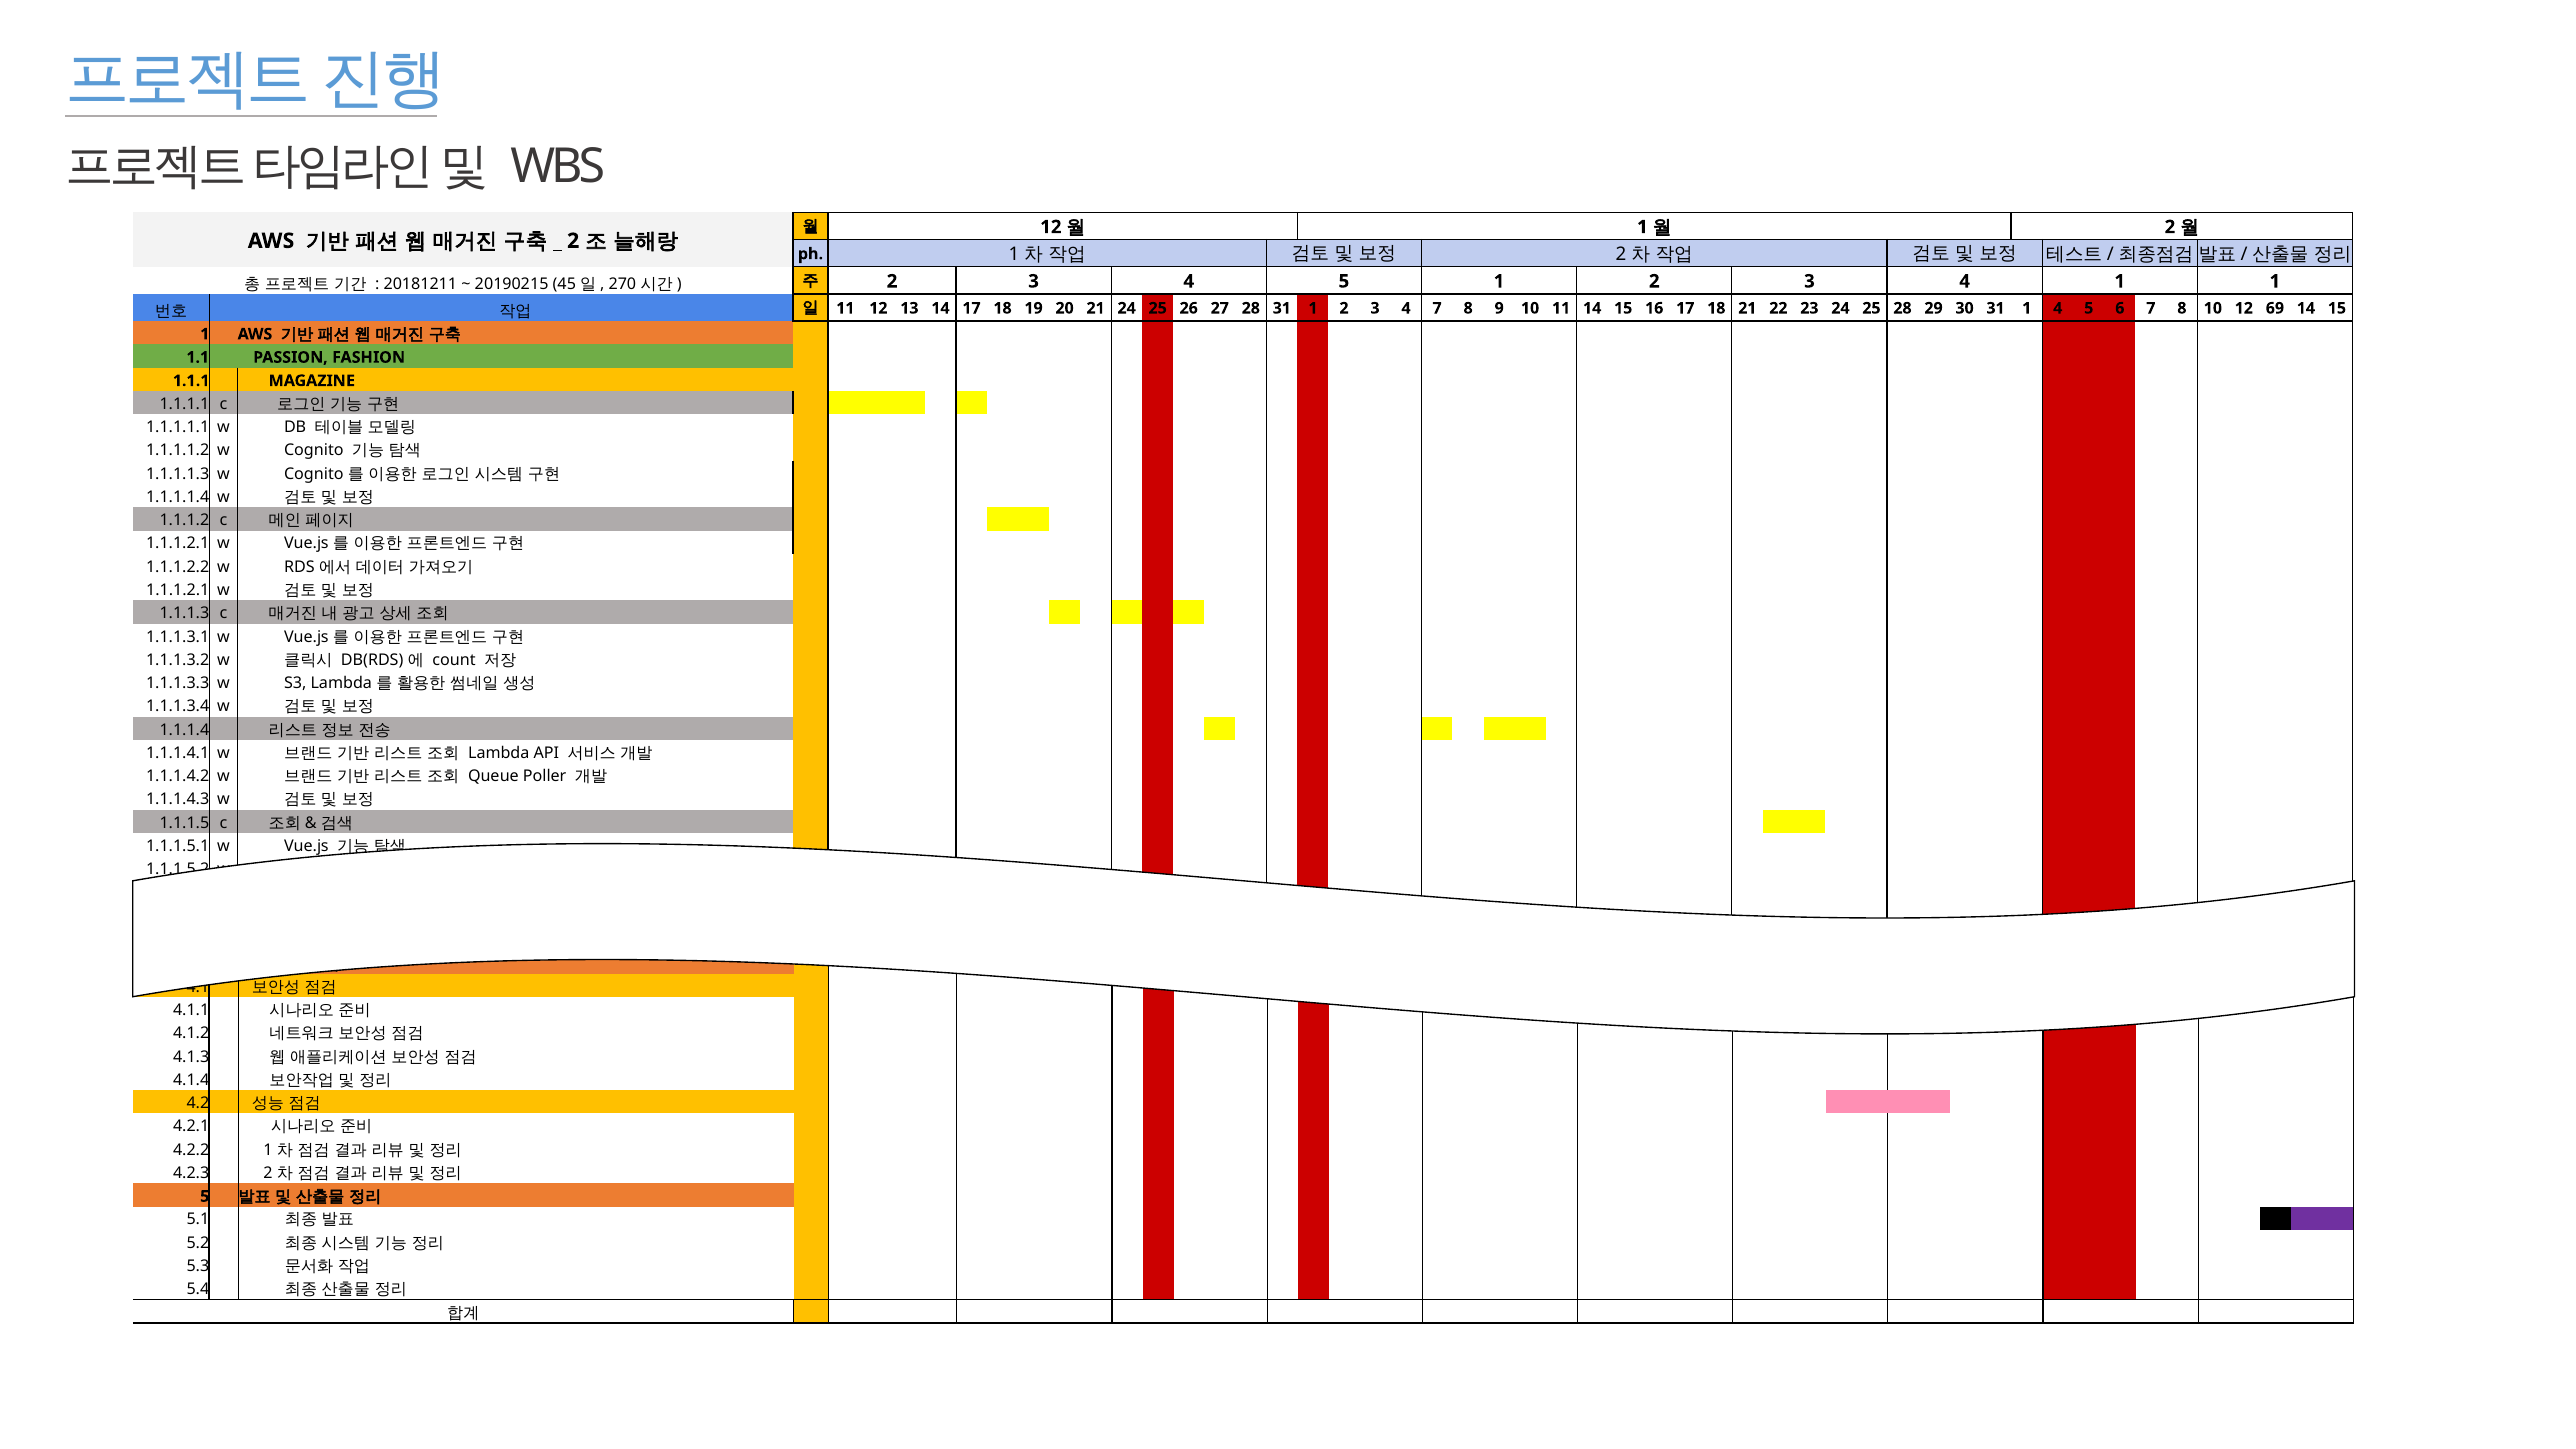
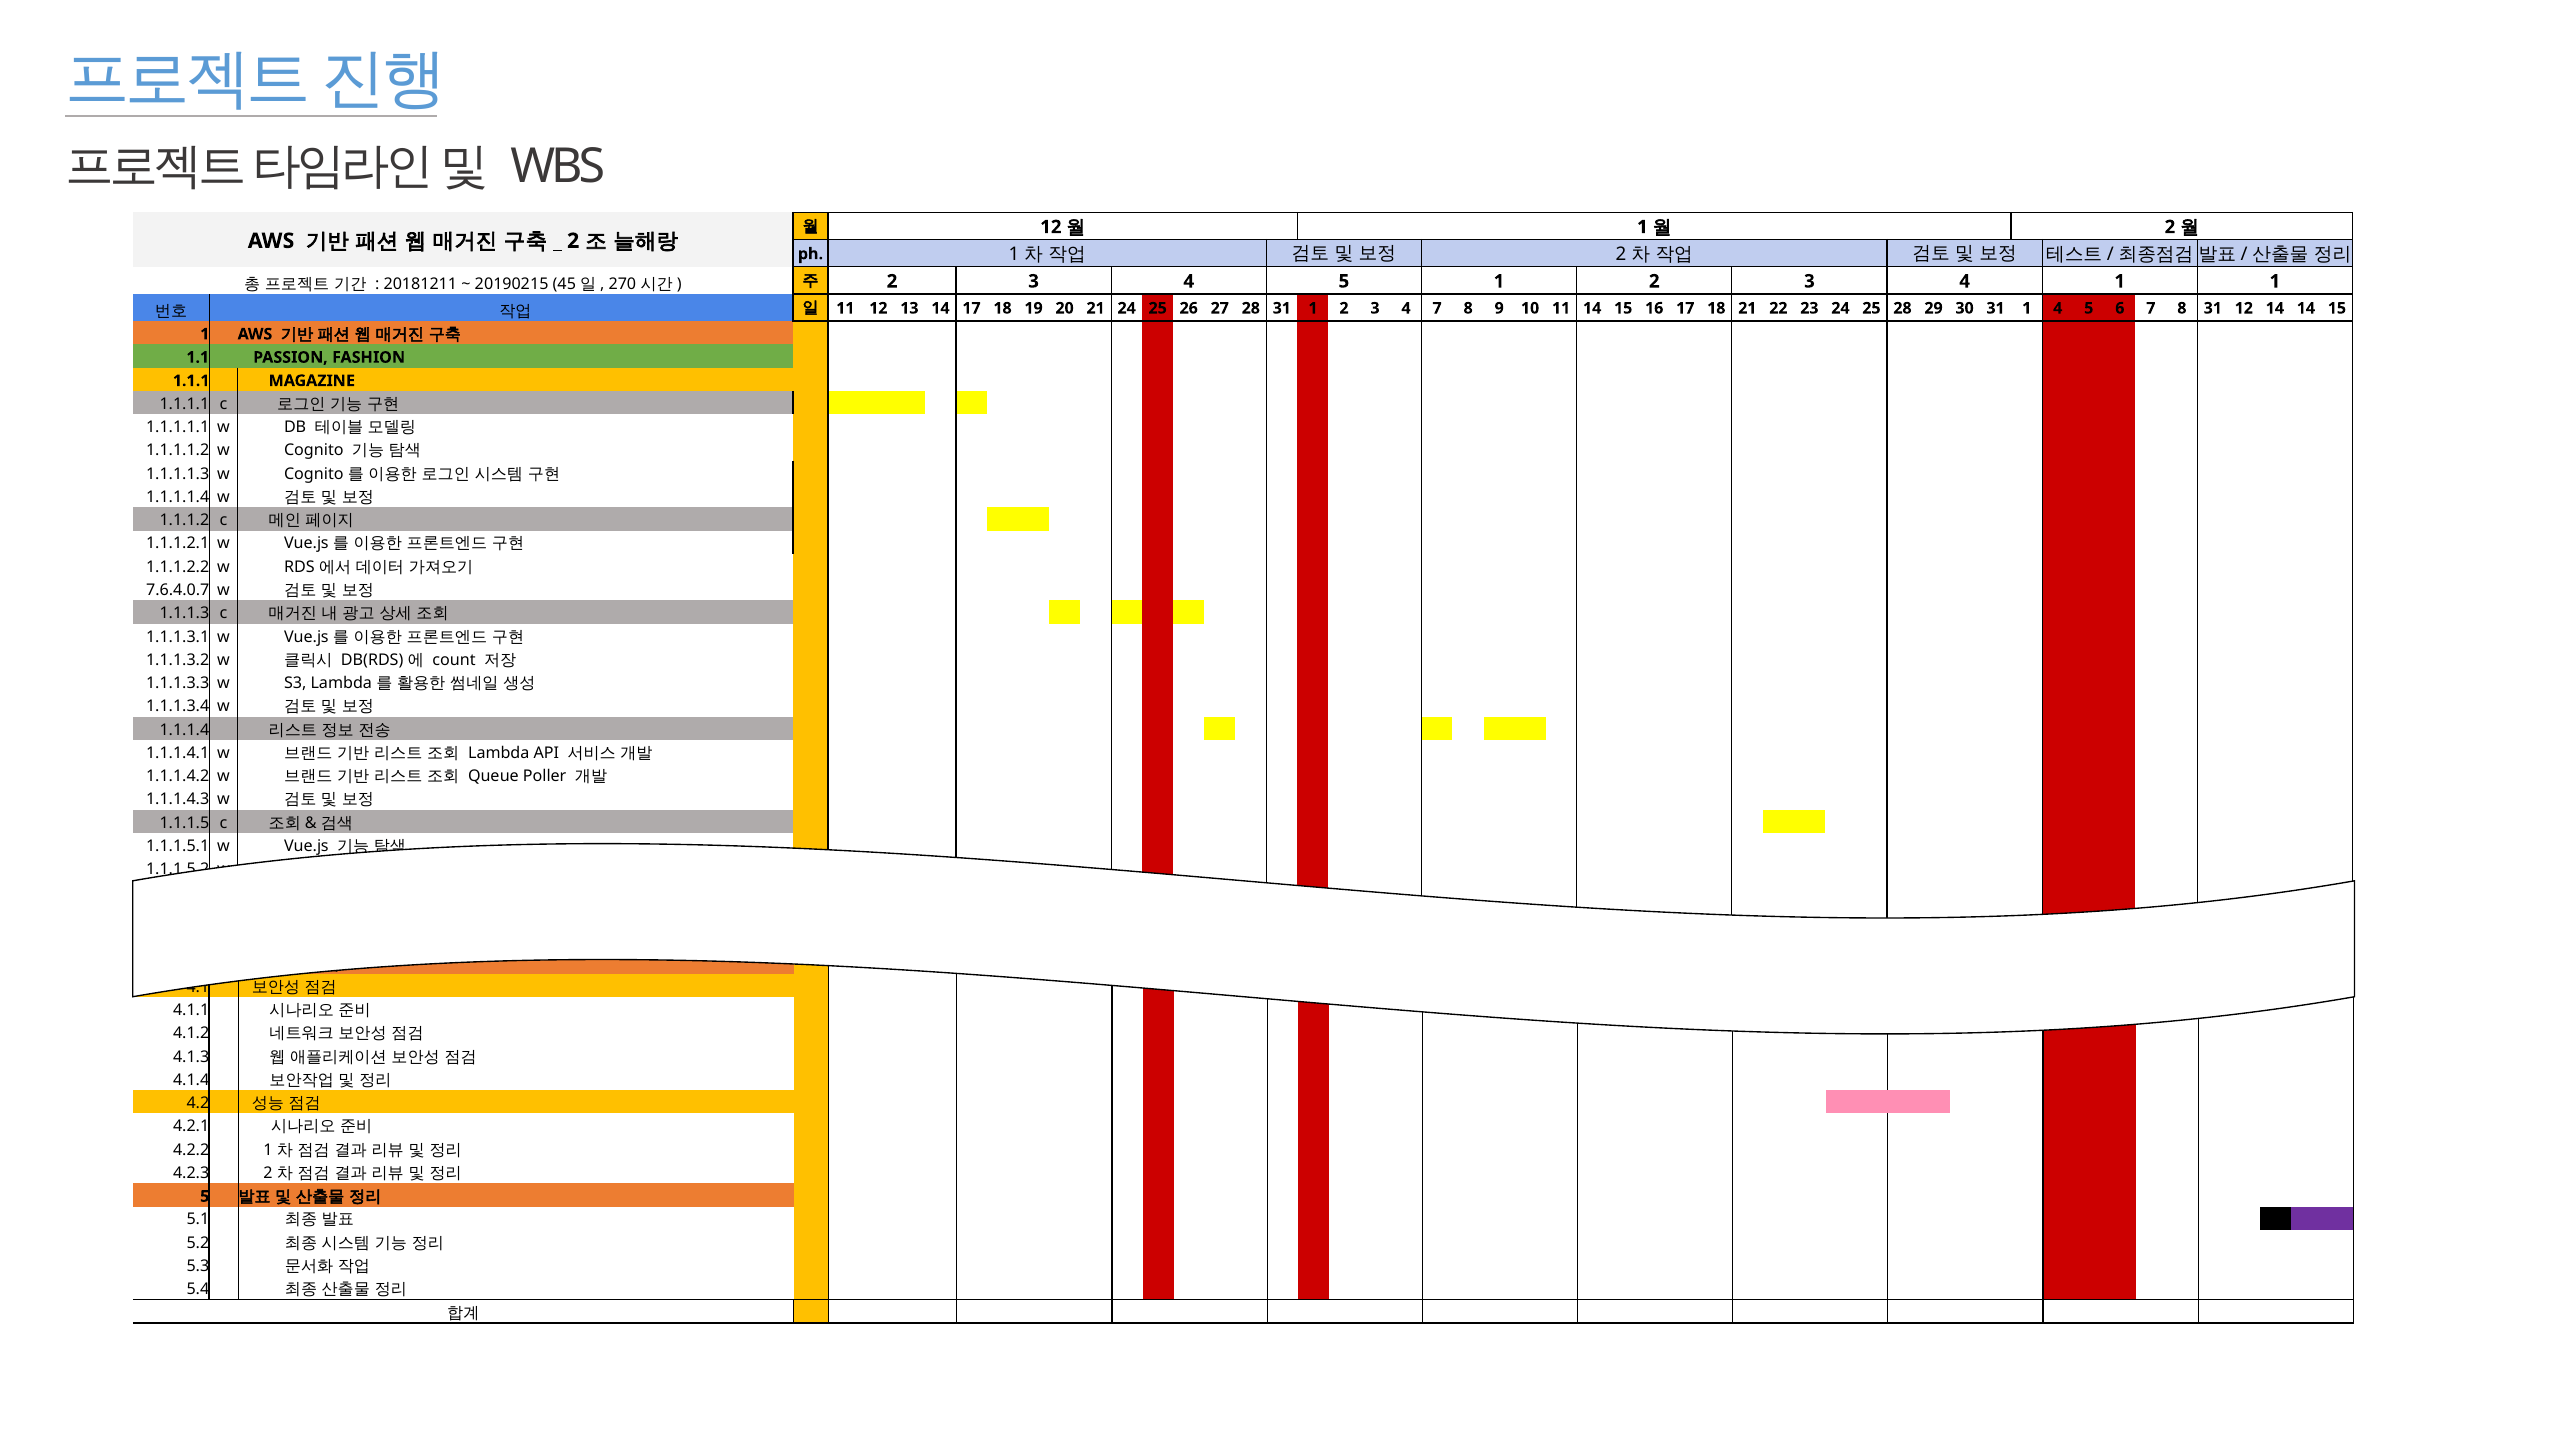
8 10: 10 -> 31
12 69: 69 -> 14
1.1.1.2.1 at (178, 590): 1.1.1.2.1 -> 7.6.4.0.7
